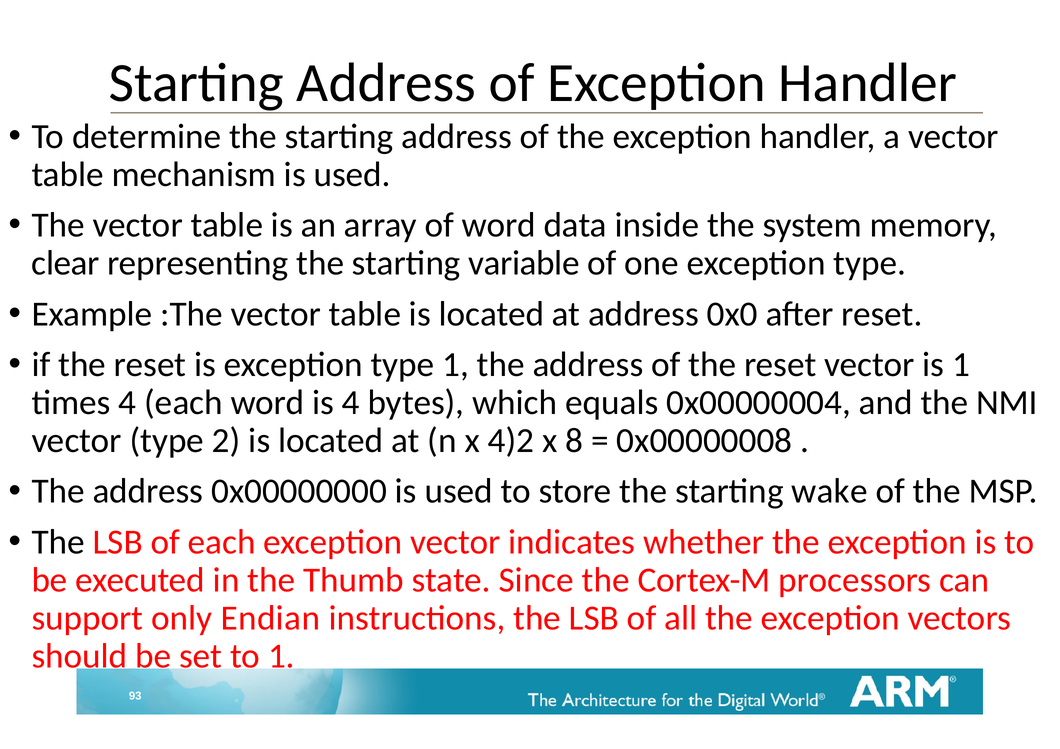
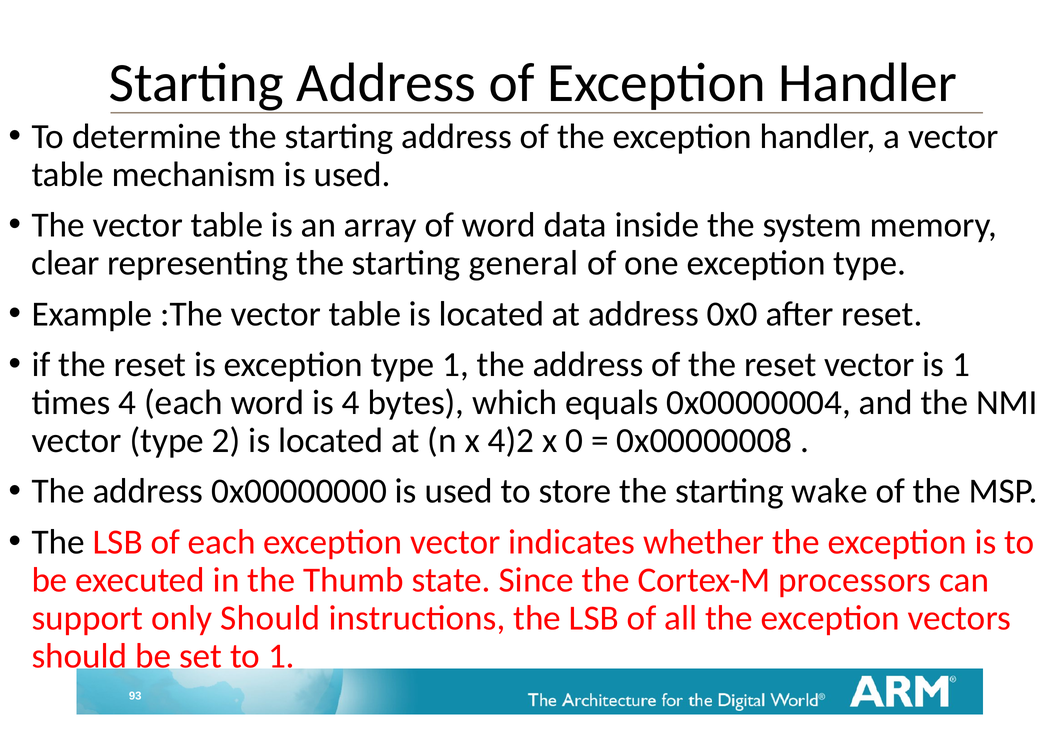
variable: variable -> general
8: 8 -> 0
only Endian: Endian -> Should
